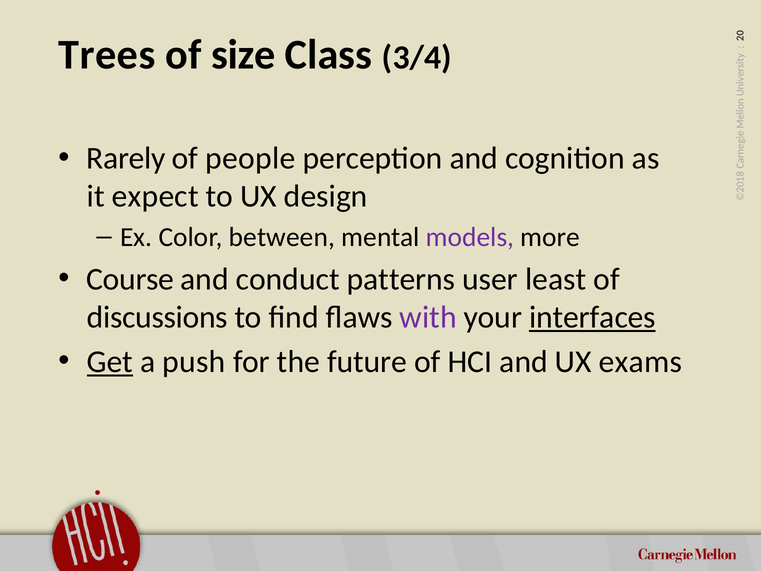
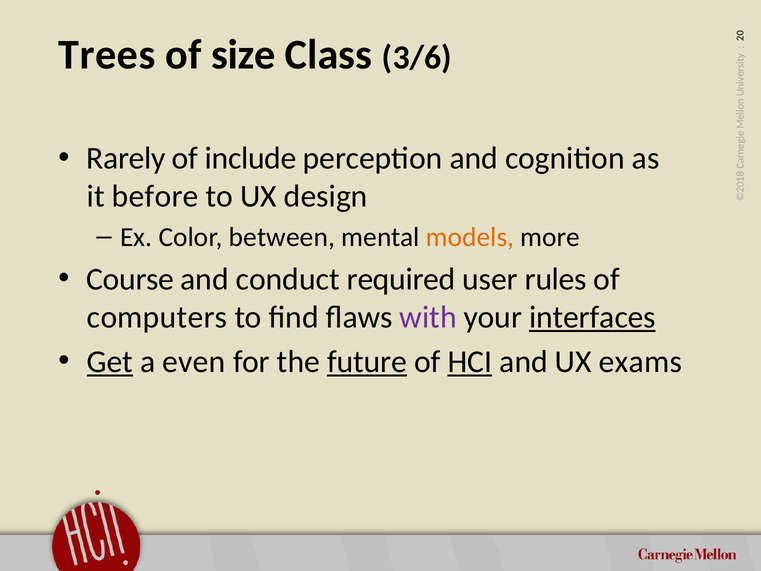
3/4: 3/4 -> 3/6
people: people -> include
expect: expect -> before
models colour: purple -> orange
patterns: patterns -> required
least: least -> rules
discussions: discussions -> computers
push: push -> even
future underline: none -> present
HCI underline: none -> present
